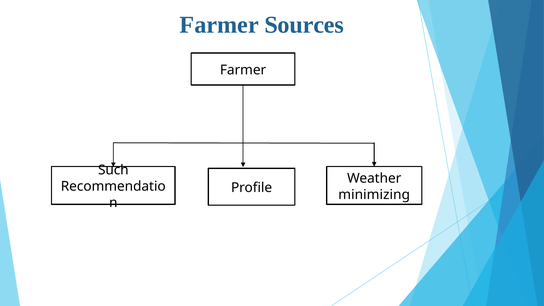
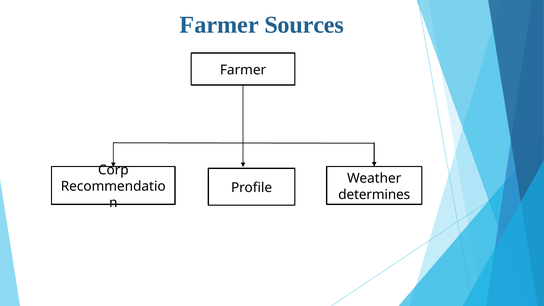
Such: Such -> Corp
minimizing: minimizing -> determines
